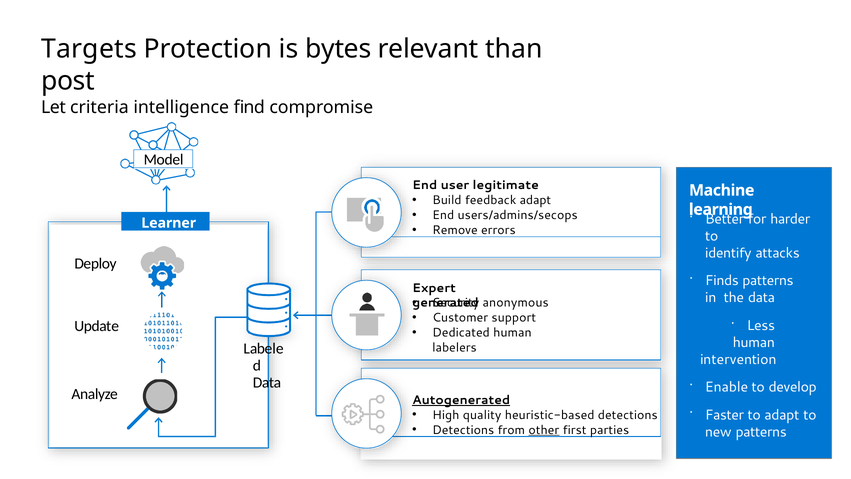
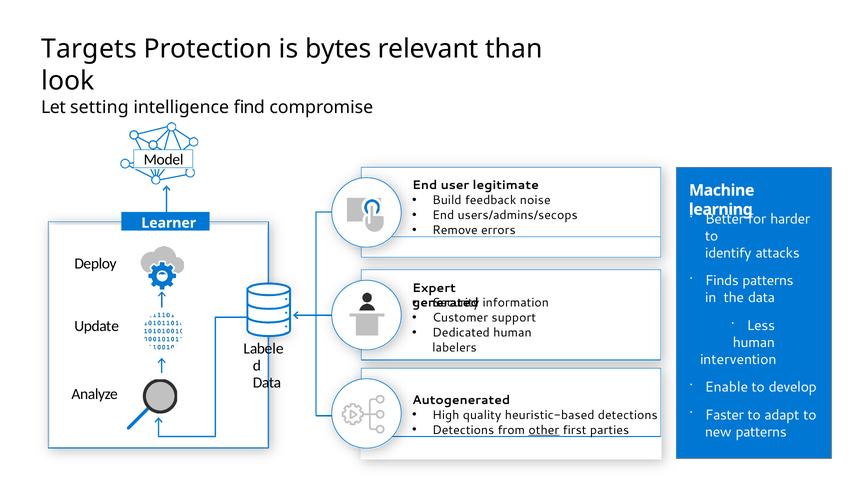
post: post -> look
criteria: criteria -> setting
feedback adapt: adapt -> noise
anonymous: anonymous -> information
Autogenerated underline: present -> none
